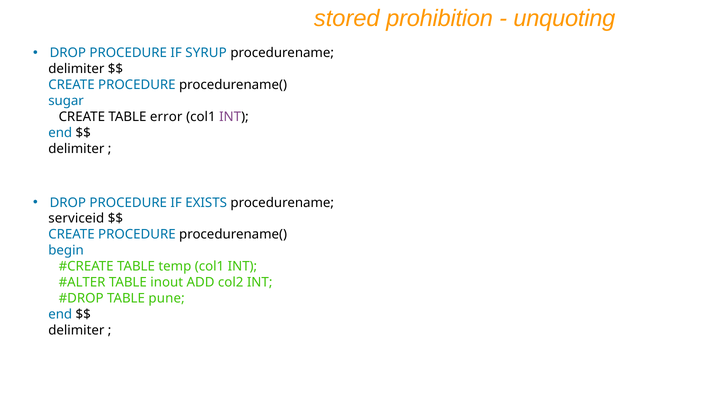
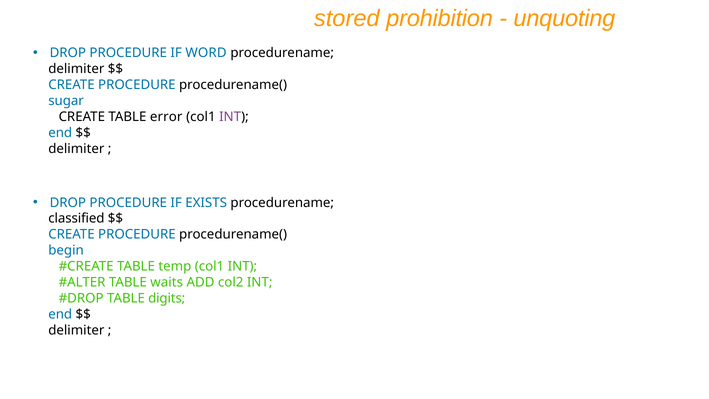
SYRUP: SYRUP -> WORD
serviceid: serviceid -> classified
inout: inout -> waits
pune: pune -> digits
